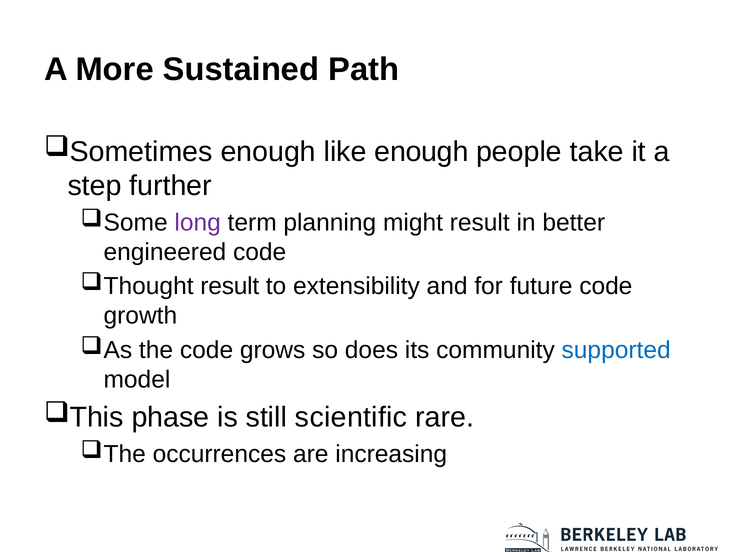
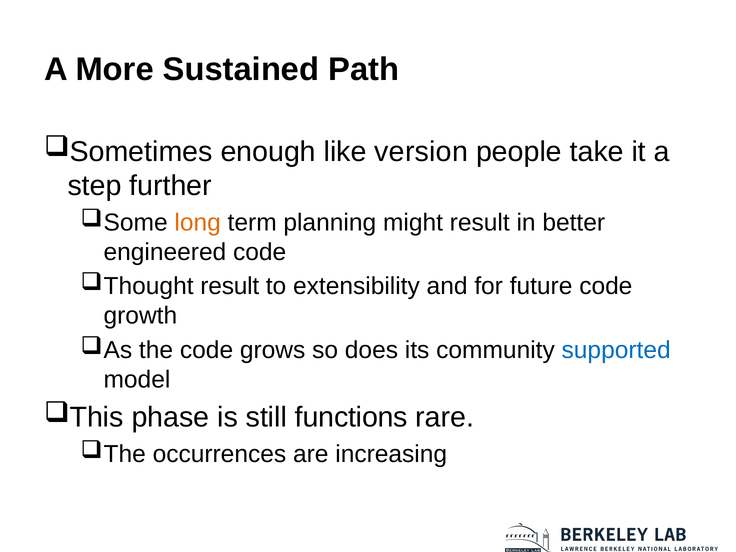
like enough: enough -> version
long colour: purple -> orange
scientific: scientific -> functions
